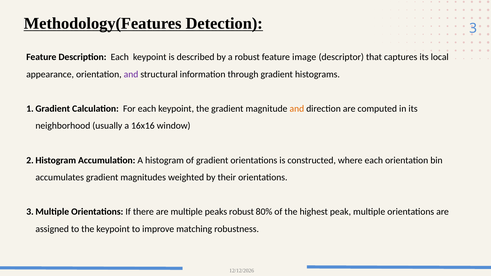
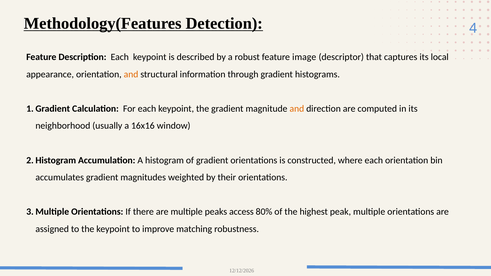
3: 3 -> 4
and at (131, 74) colour: purple -> orange
peaks robust: robust -> access
